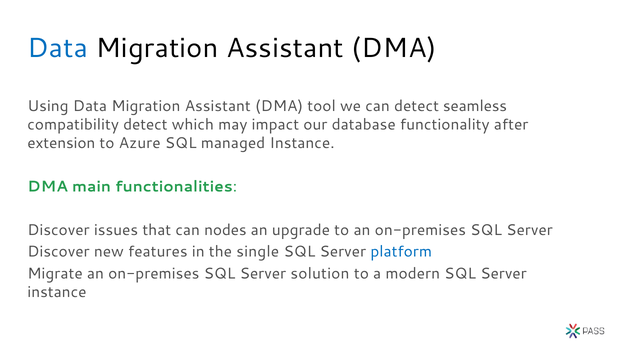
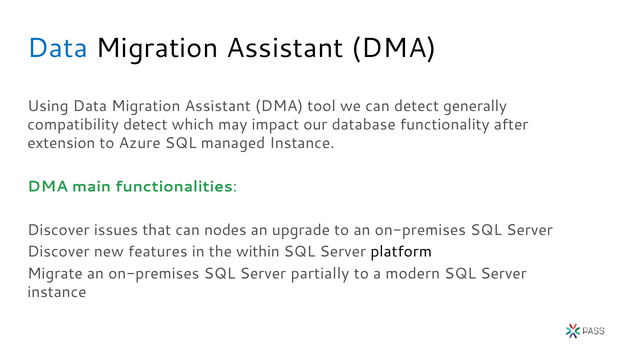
seamless: seamless -> generally
single: single -> within
platform colour: blue -> black
solution: solution -> partially
